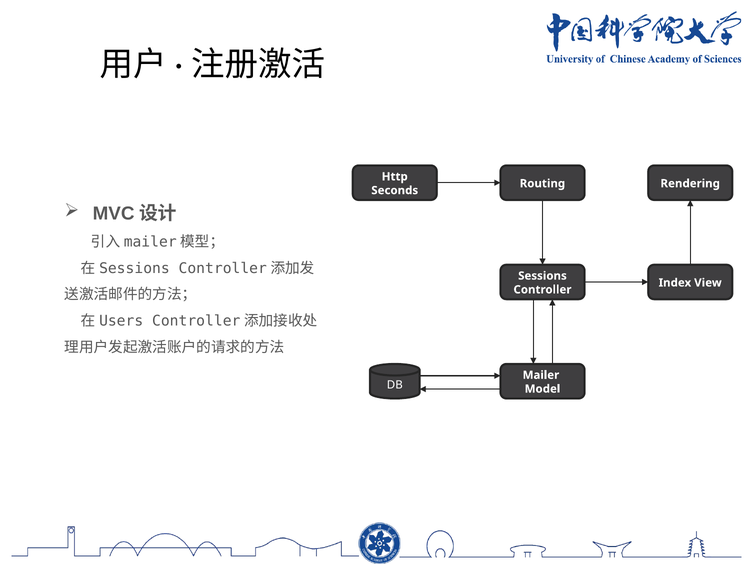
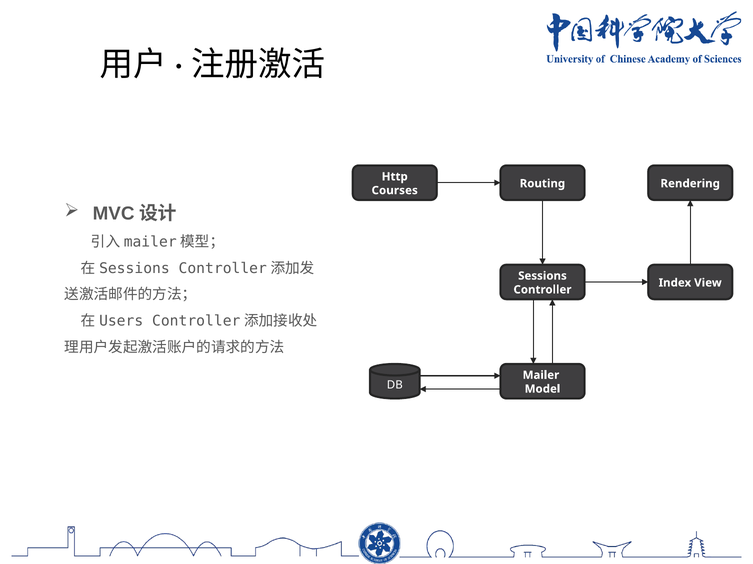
Seconds: Seconds -> Courses
